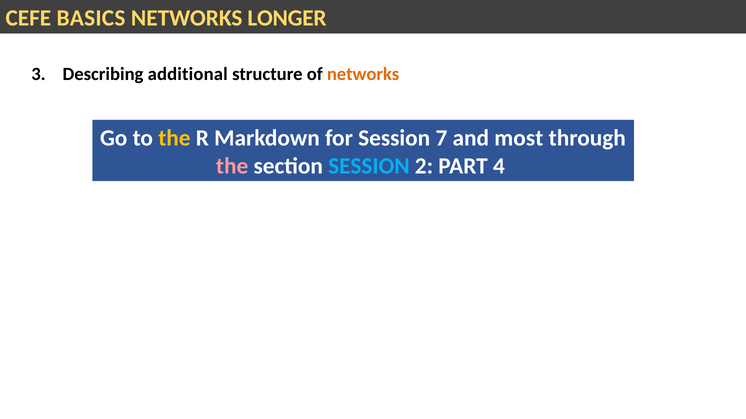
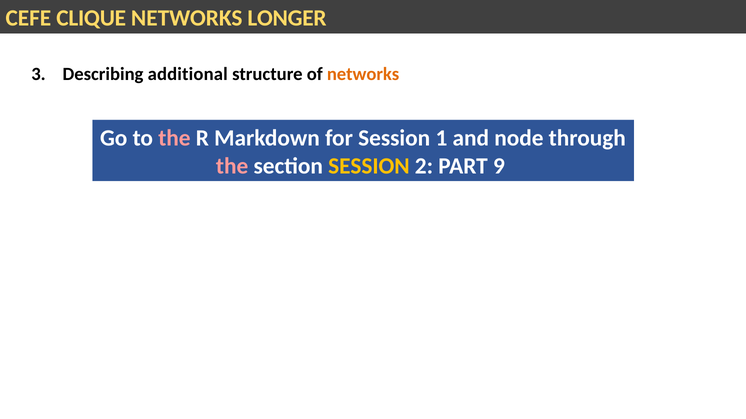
BASICS: BASICS -> CLIQUE
the at (174, 138) colour: yellow -> pink
7: 7 -> 1
most: most -> node
SESSION at (369, 166) colour: light blue -> yellow
4: 4 -> 9
